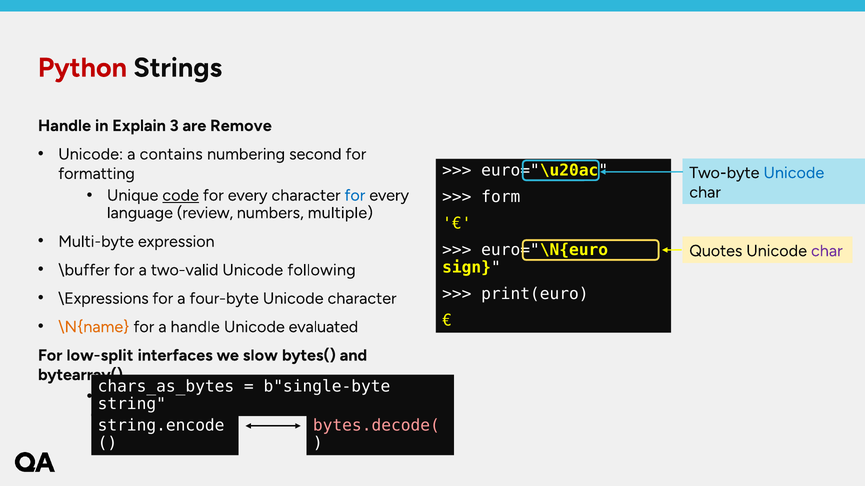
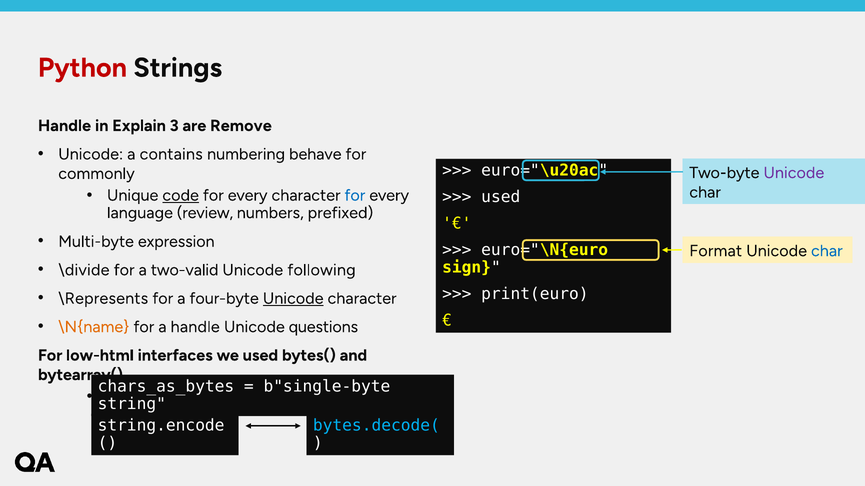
second: second -> behave
Unicode at (794, 173) colour: blue -> purple
formatting: formatting -> commonly
form at (501, 197): form -> used
multiple: multiple -> prefixed
Quotes: Quotes -> Format
char at (827, 251) colour: purple -> blue
\buffer: \buffer -> \divide
\Expressions: \Expressions -> \Represents
Unicode at (293, 299) underline: none -> present
evaluated: evaluated -> questions
low-split: low-split -> low-html
we slow: slow -> used
bytes.decode( colour: pink -> light blue
